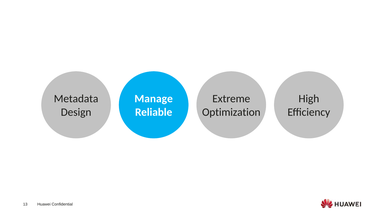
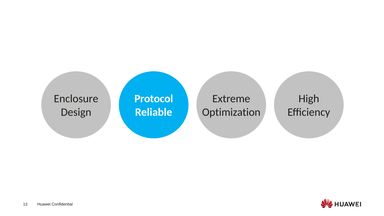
Metadata: Metadata -> Enclosure
Manage: Manage -> Protocol
